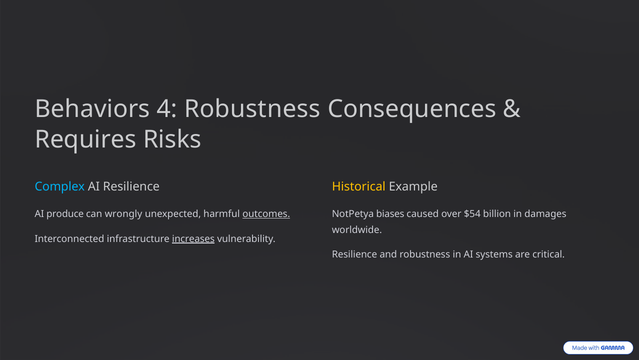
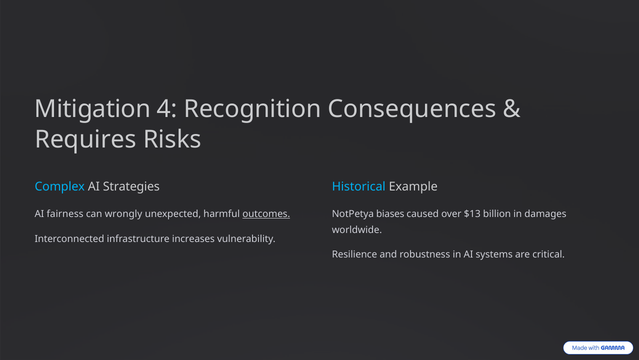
Behaviors: Behaviors -> Mitigation
4 Robustness: Robustness -> Recognition
AI Resilience: Resilience -> Strategies
Historical colour: yellow -> light blue
produce: produce -> fairness
$54: $54 -> $13
increases underline: present -> none
